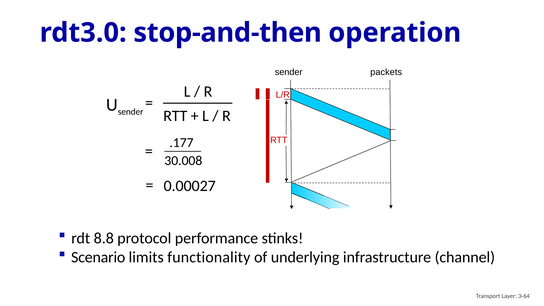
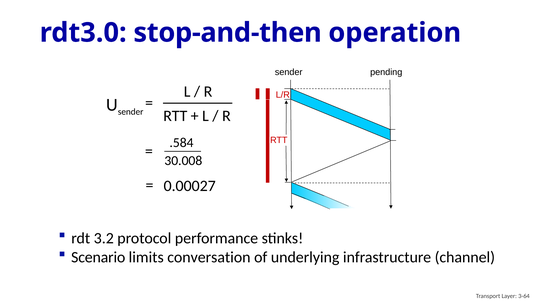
packets: packets -> pending
.177: .177 -> .584
8.8: 8.8 -> 3.2
functionality: functionality -> conversation
